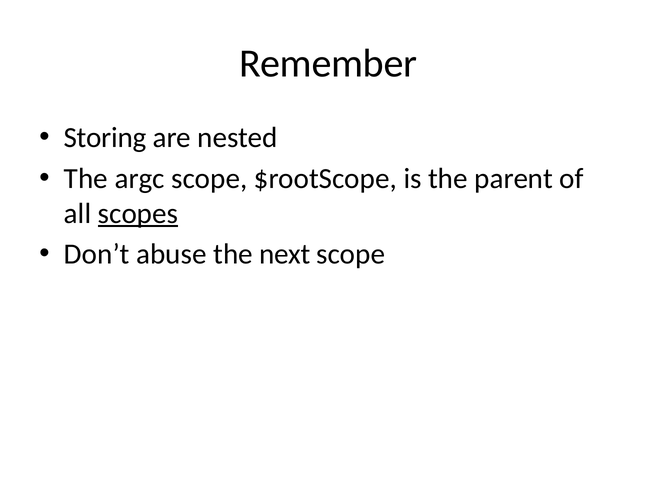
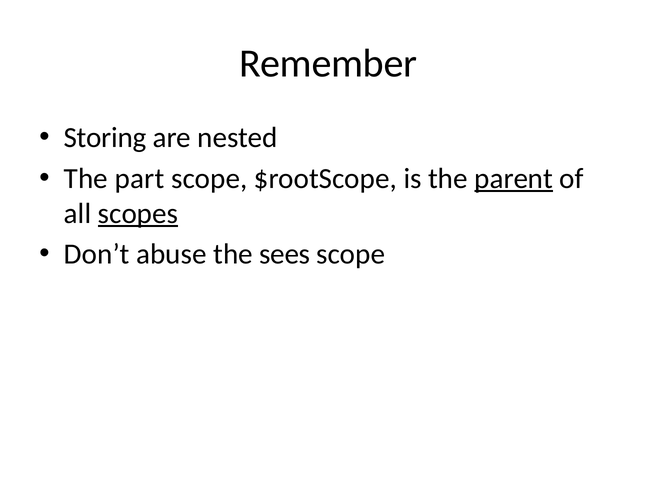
argc: argc -> part
parent underline: none -> present
next: next -> sees
